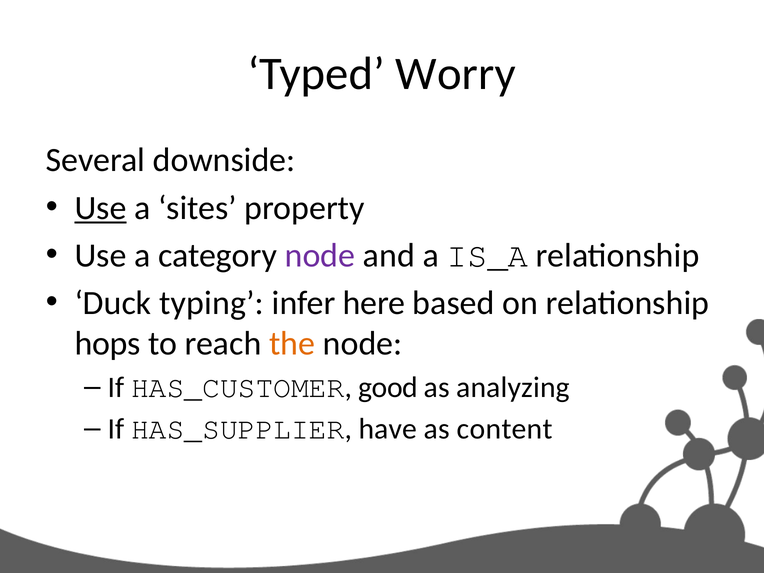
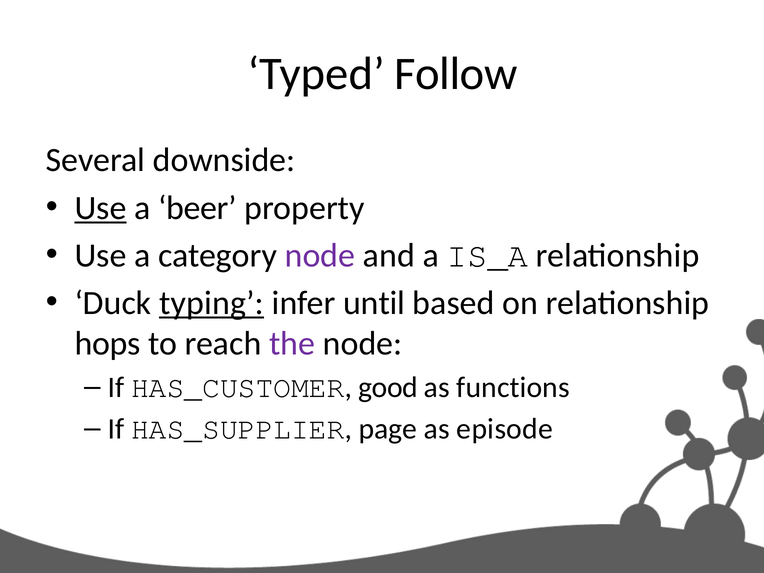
Worry: Worry -> Follow
sites: sites -> beer
typing underline: none -> present
here: here -> until
the colour: orange -> purple
analyzing: analyzing -> functions
have: have -> page
content: content -> episode
